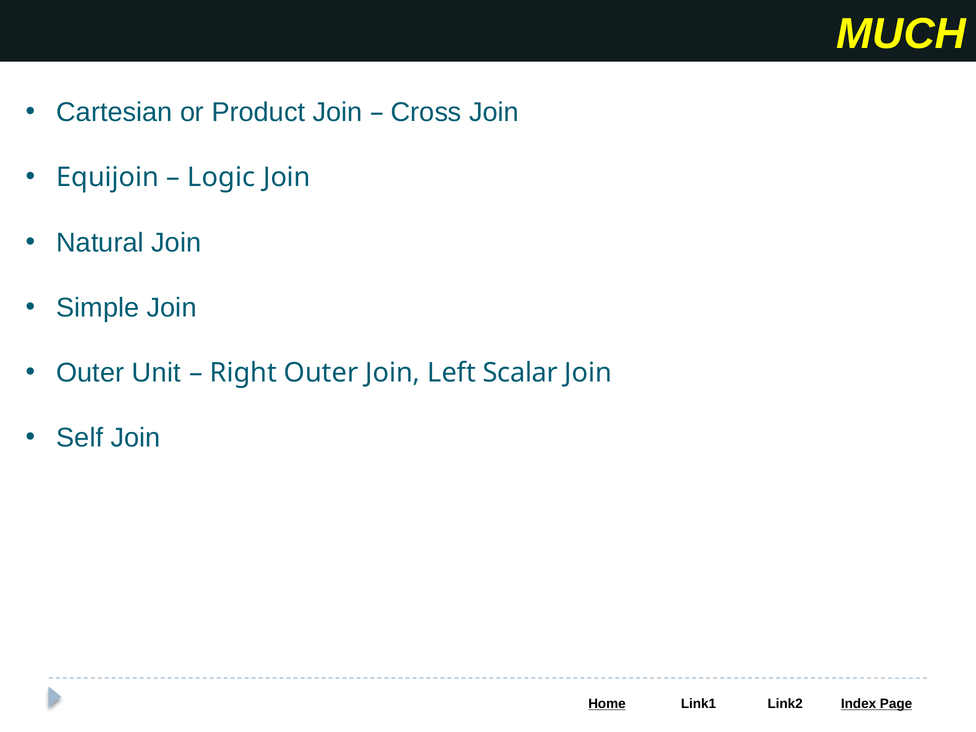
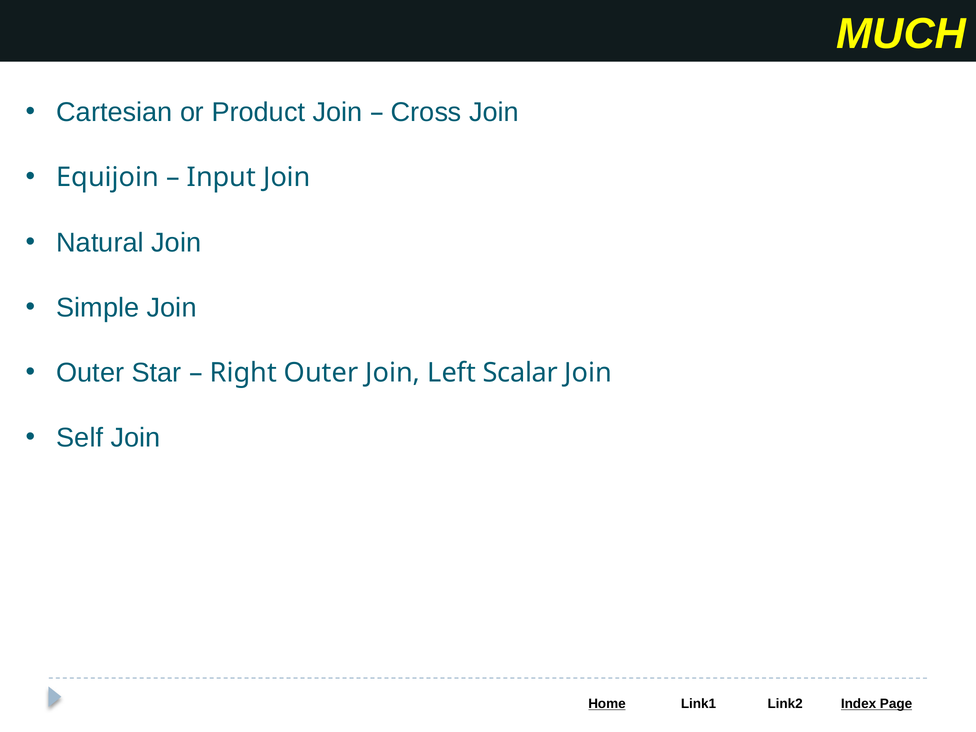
Logic: Logic -> Input
Unit: Unit -> Star
